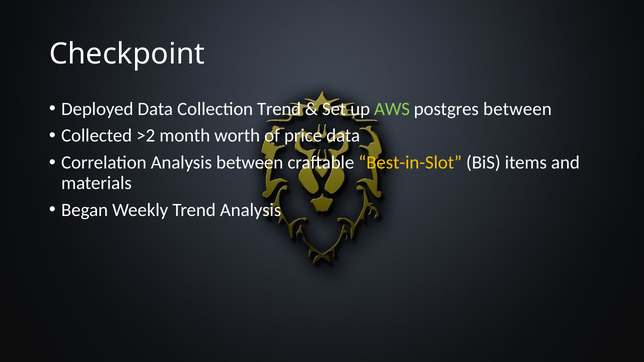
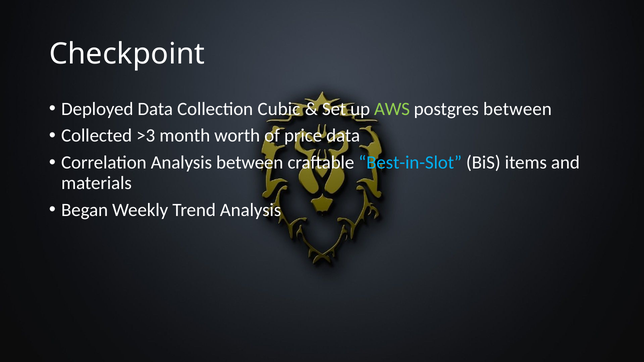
Collection Trend: Trend -> Cubic
>2: >2 -> >3
Best-in-Slot colour: yellow -> light blue
